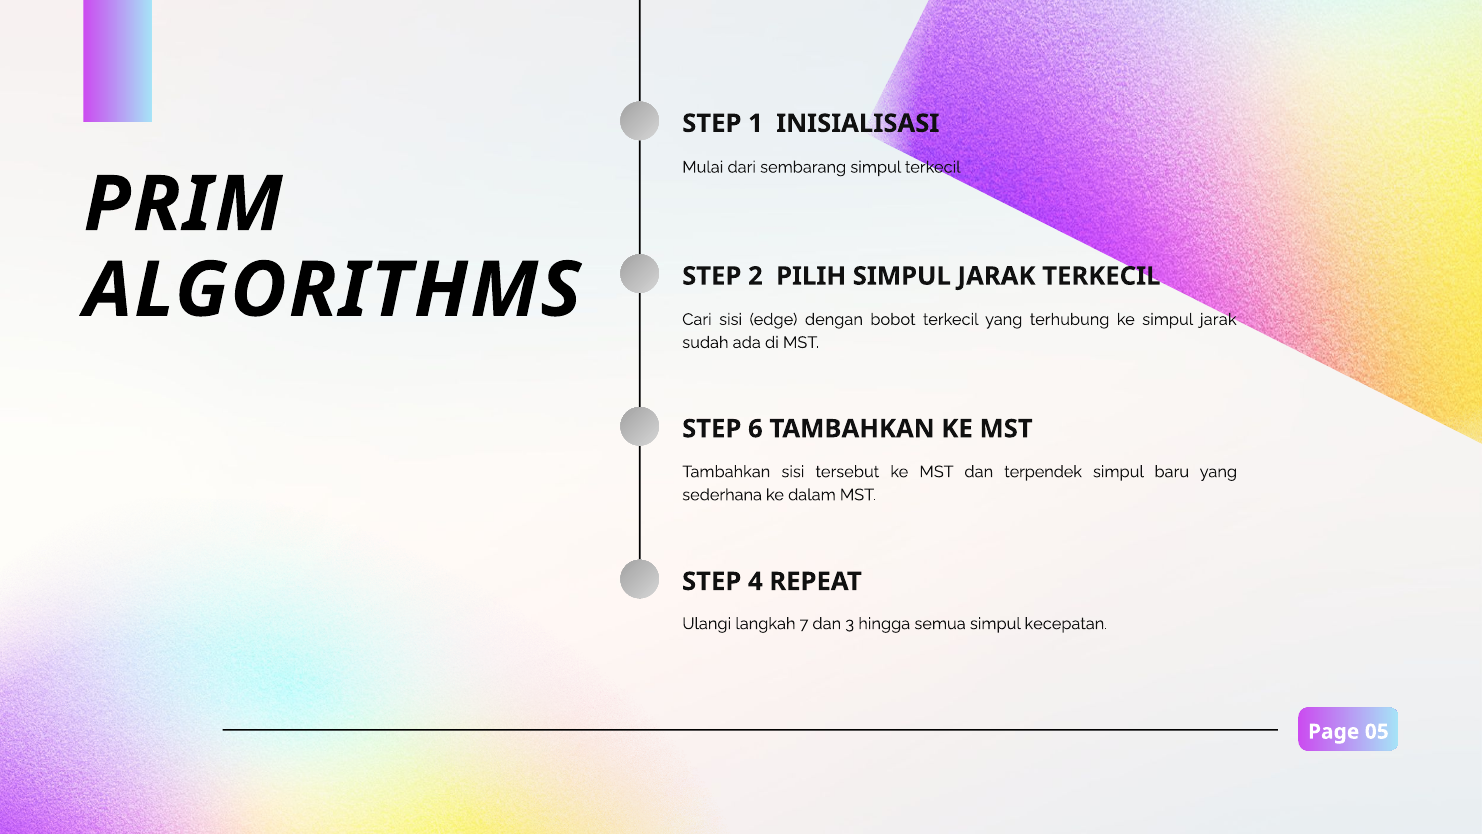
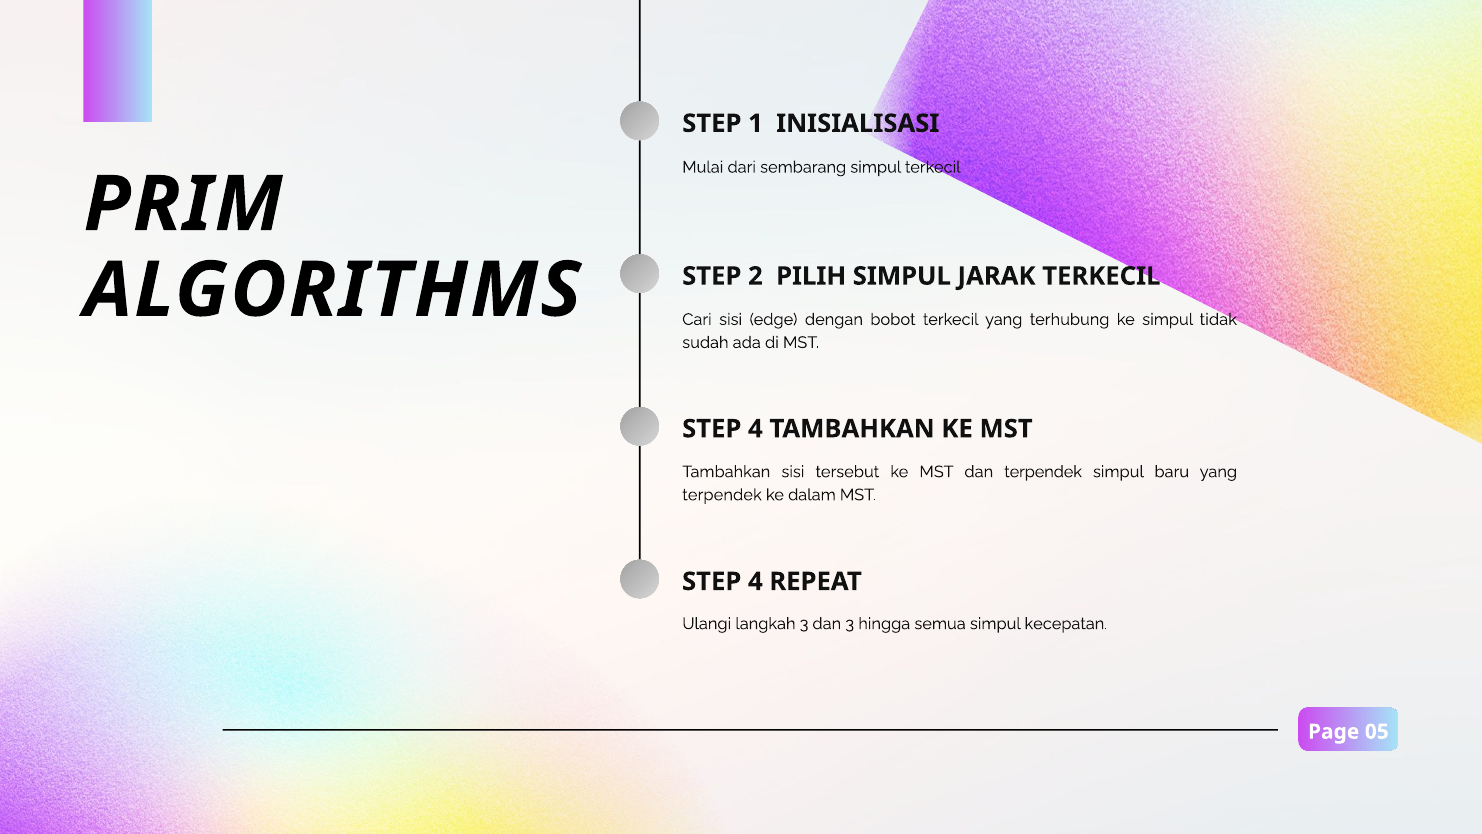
ke simpul jarak: jarak -> tidak
6 at (755, 429): 6 -> 4
sederhana at (722, 495): sederhana -> terpendek
langkah 7: 7 -> 3
